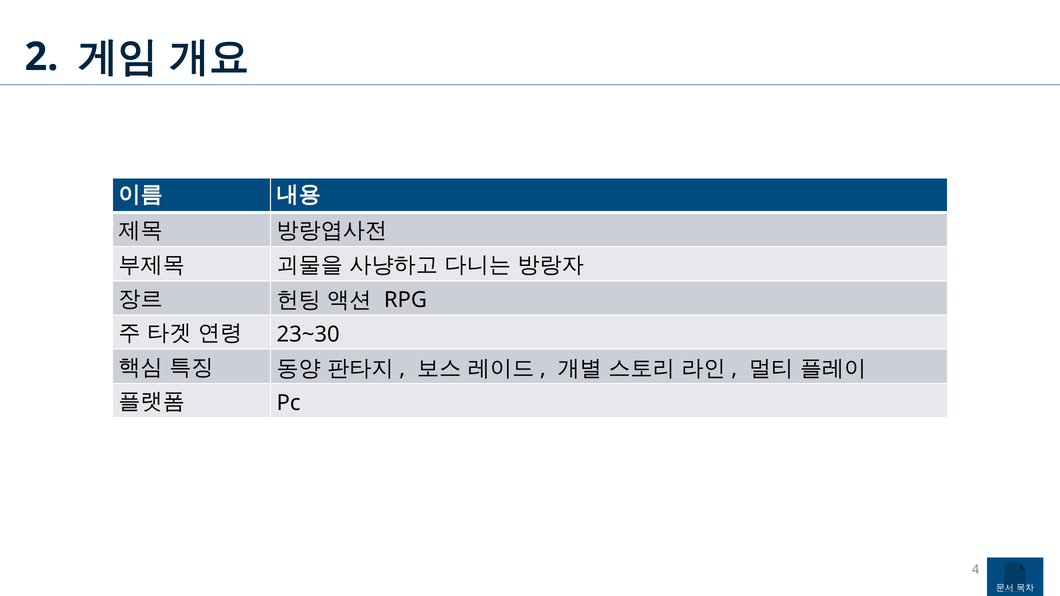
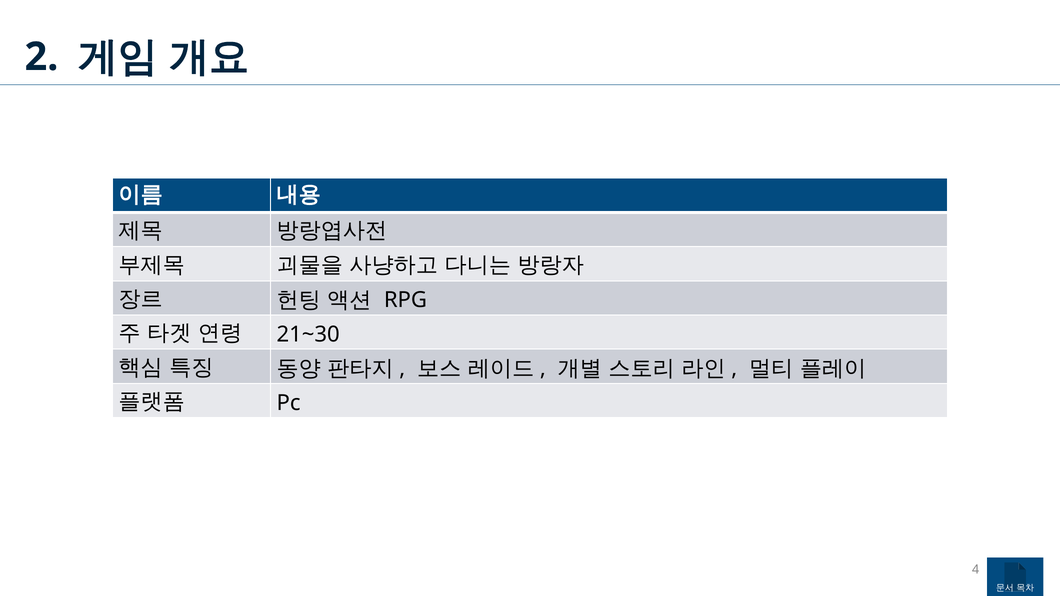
23~30: 23~30 -> 21~30
